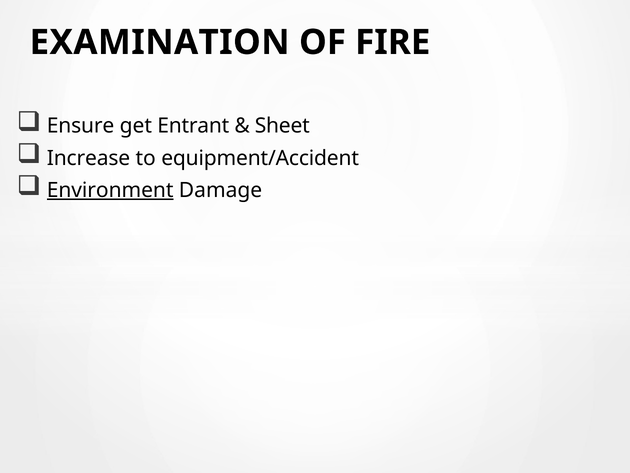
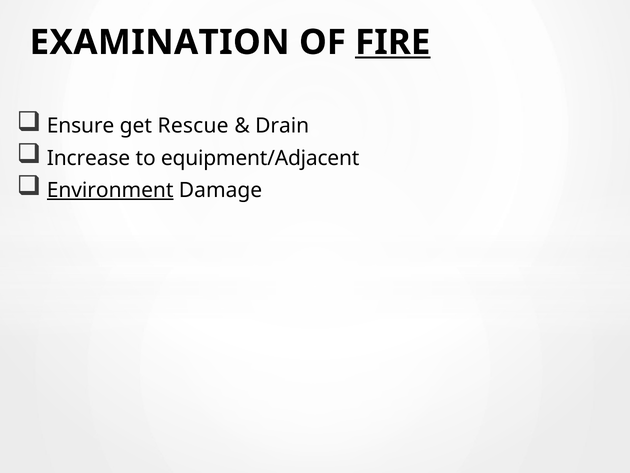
FIRE underline: none -> present
Entrant: Entrant -> Rescue
Sheet: Sheet -> Drain
equipment/Accident: equipment/Accident -> equipment/Adjacent
